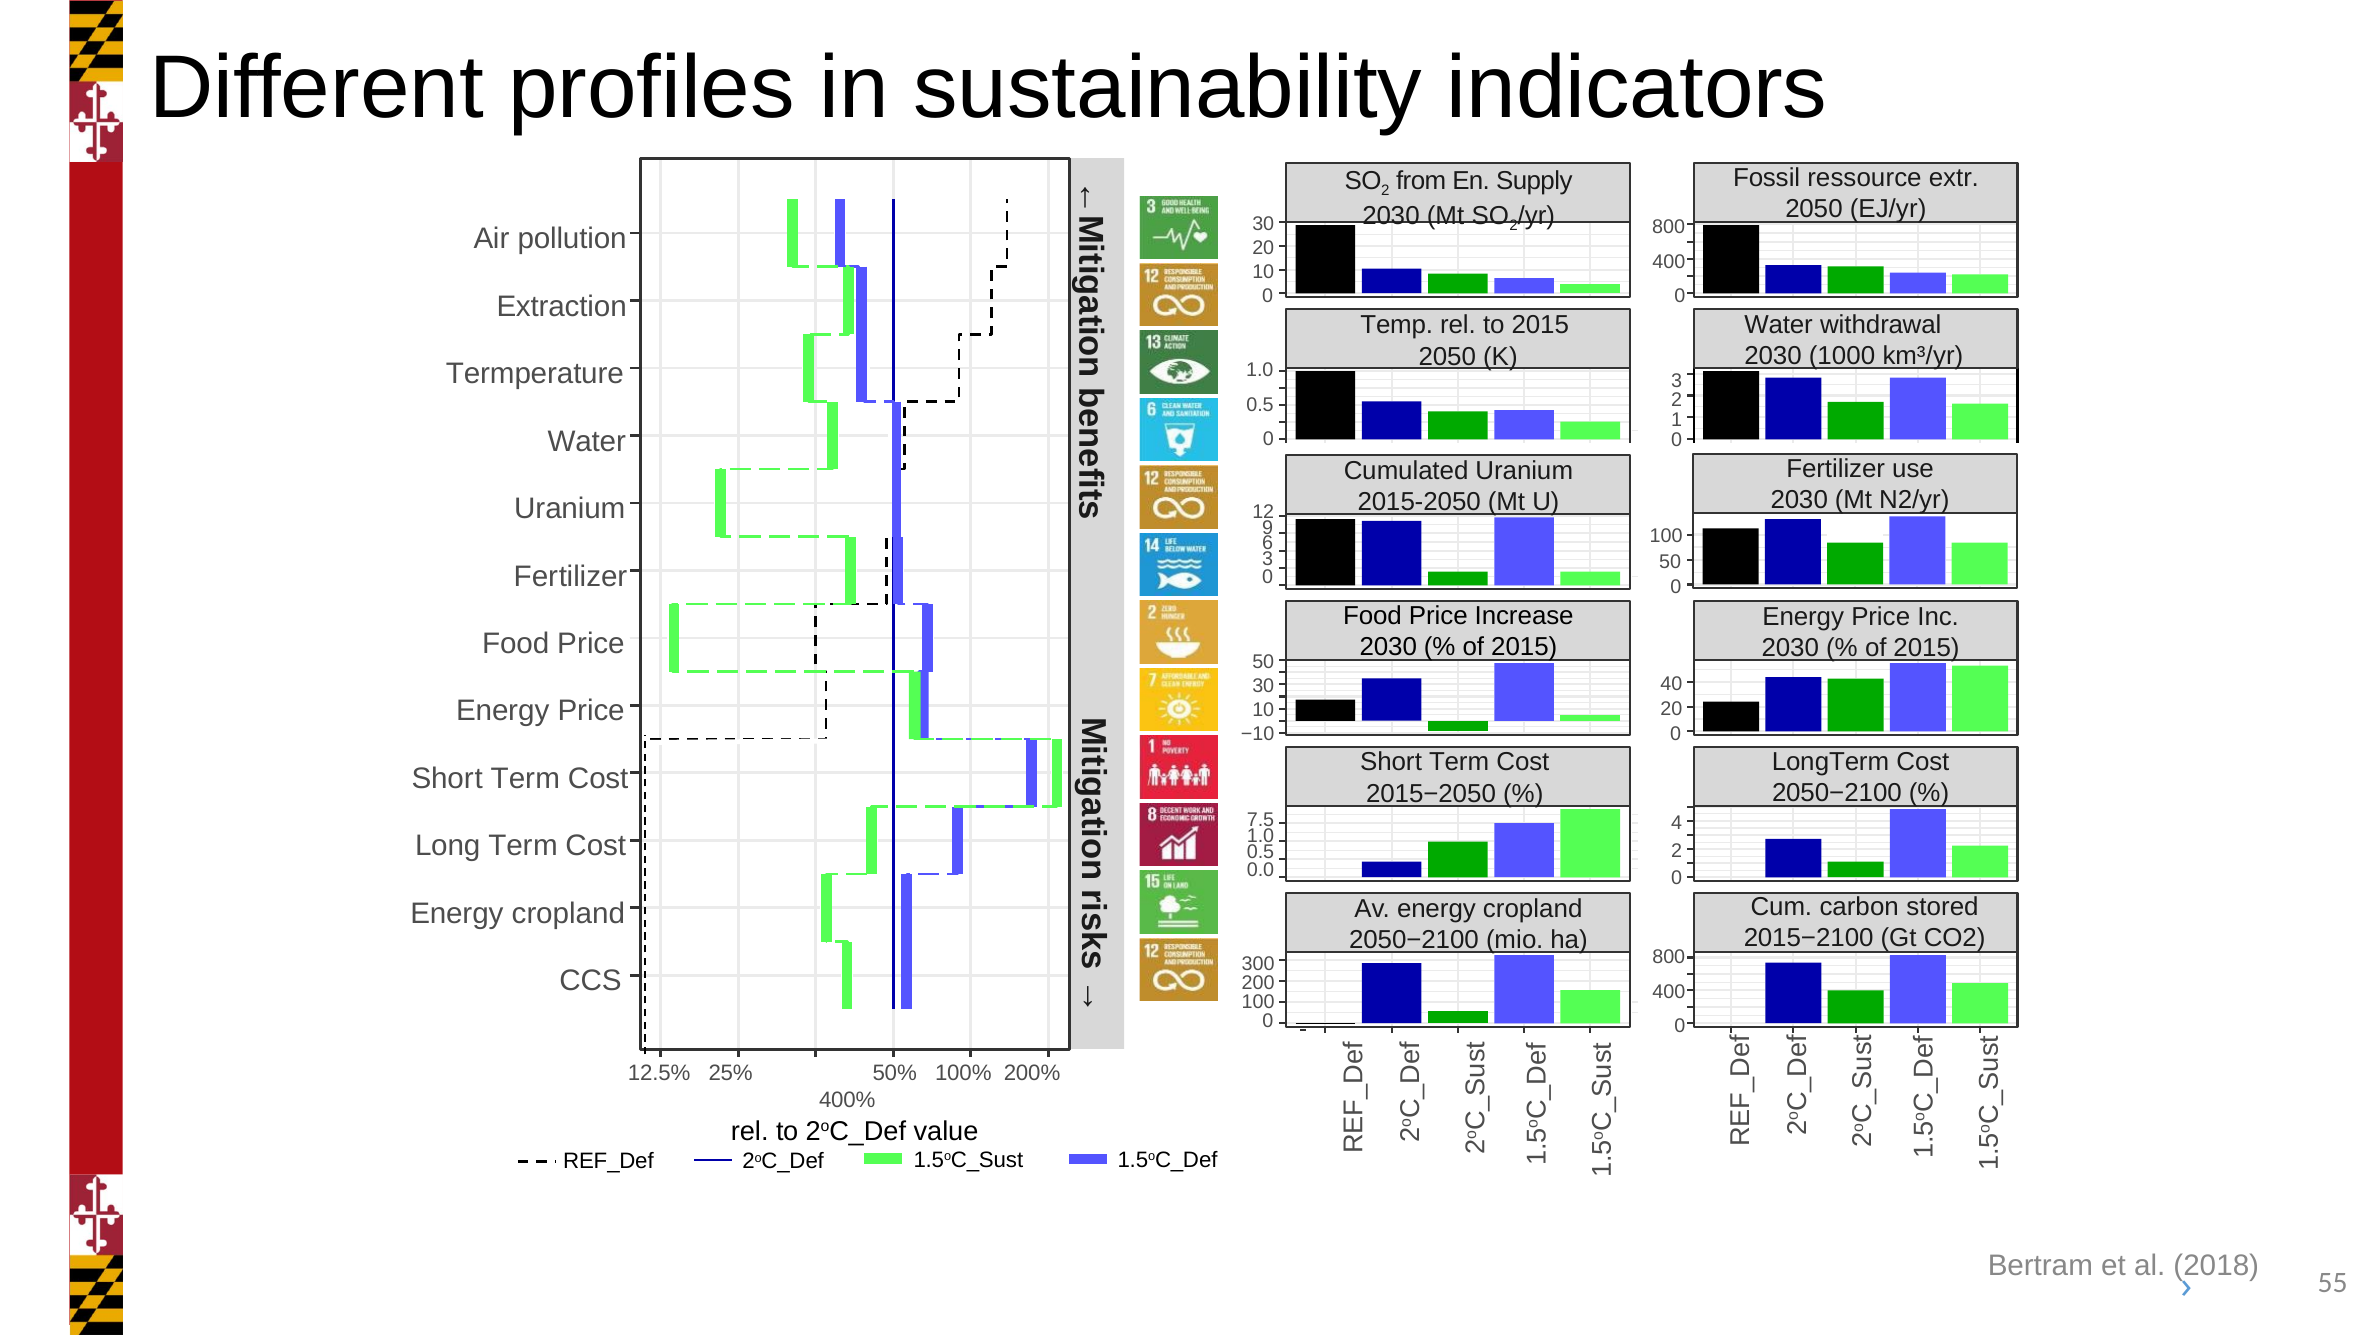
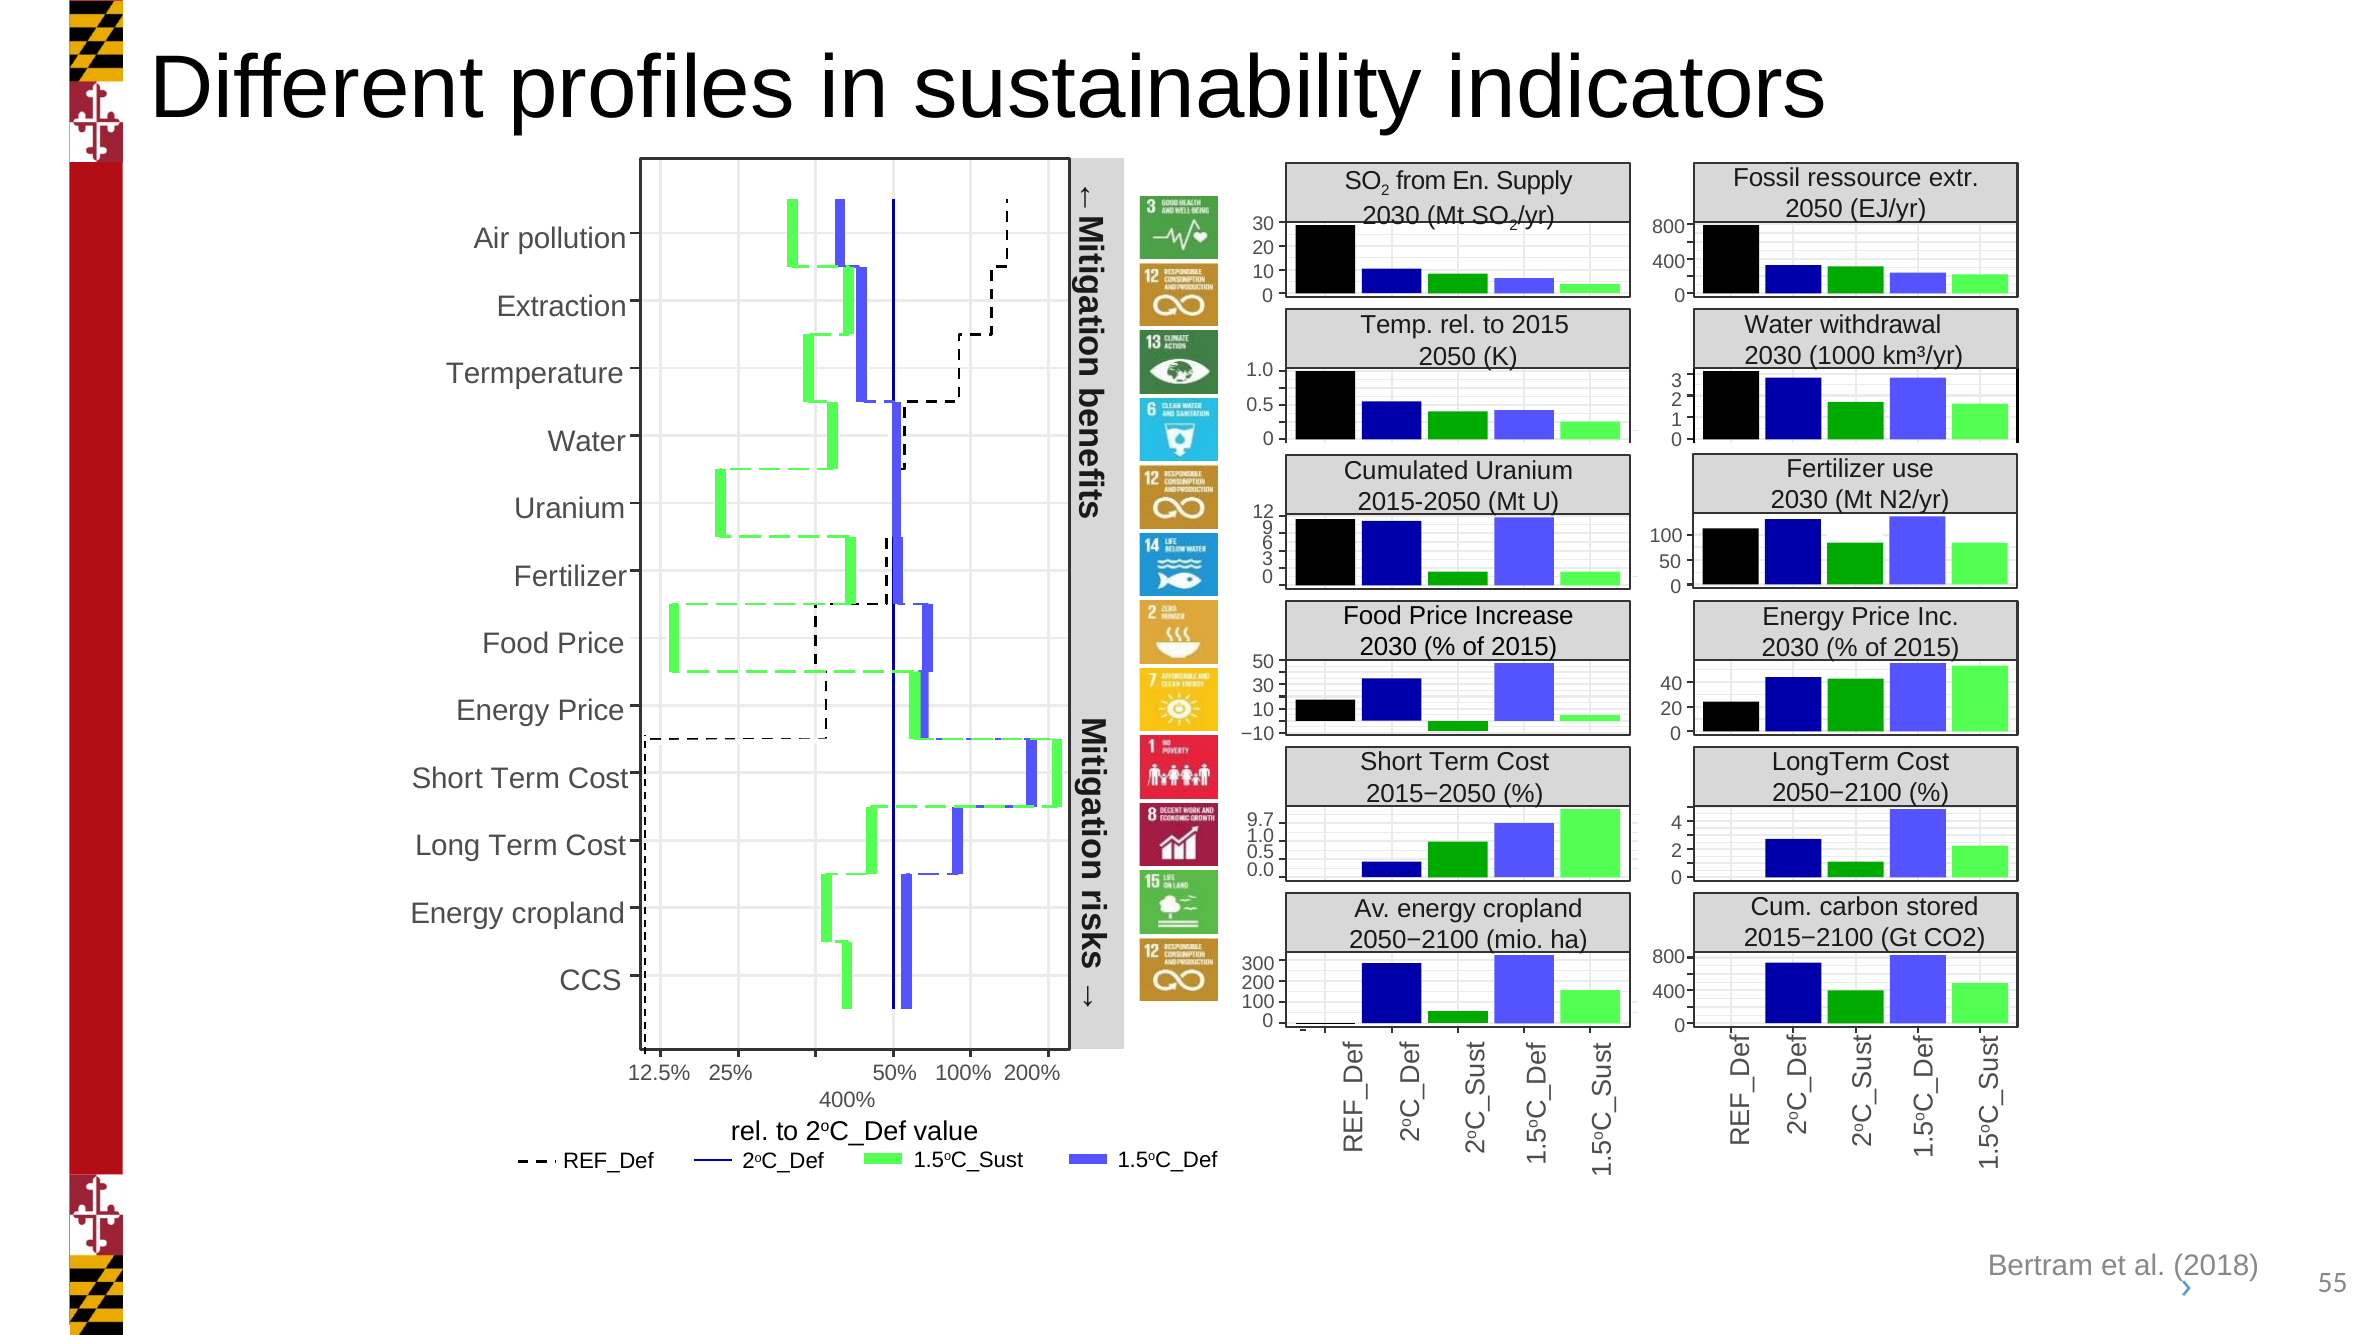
7.5: 7.5 -> 9.7
